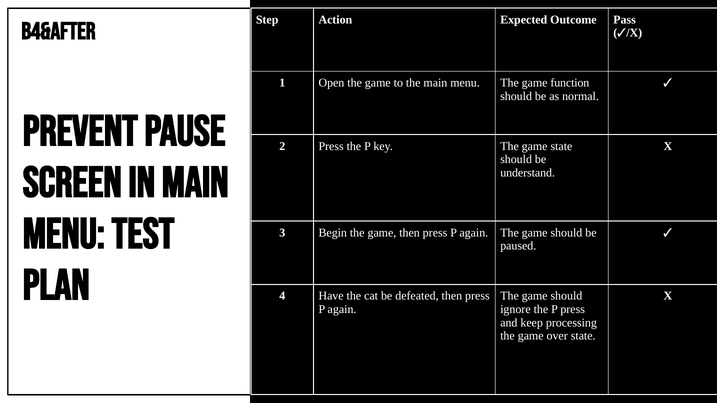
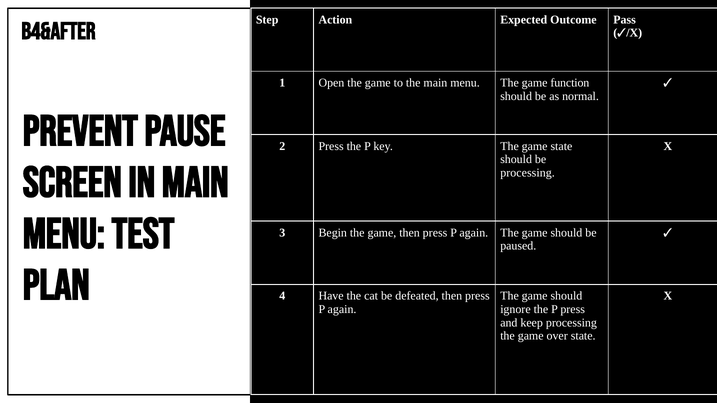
understand at (528, 173): understand -> processing
